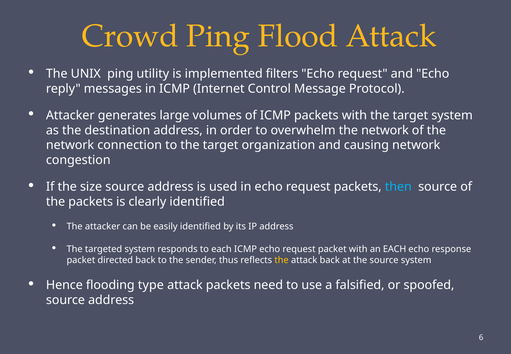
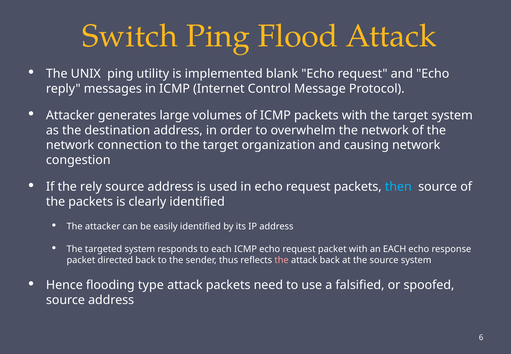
Crowd: Crowd -> Switch
filters: filters -> blank
size: size -> rely
the at (282, 260) colour: yellow -> pink
